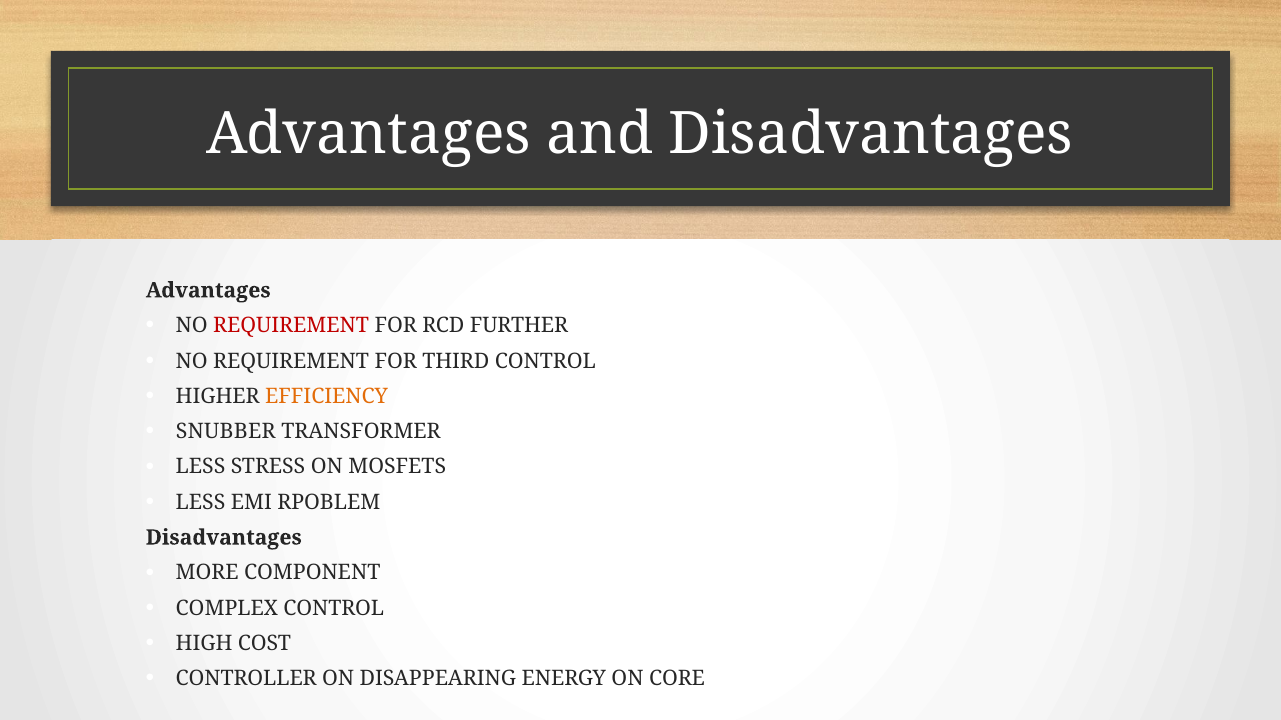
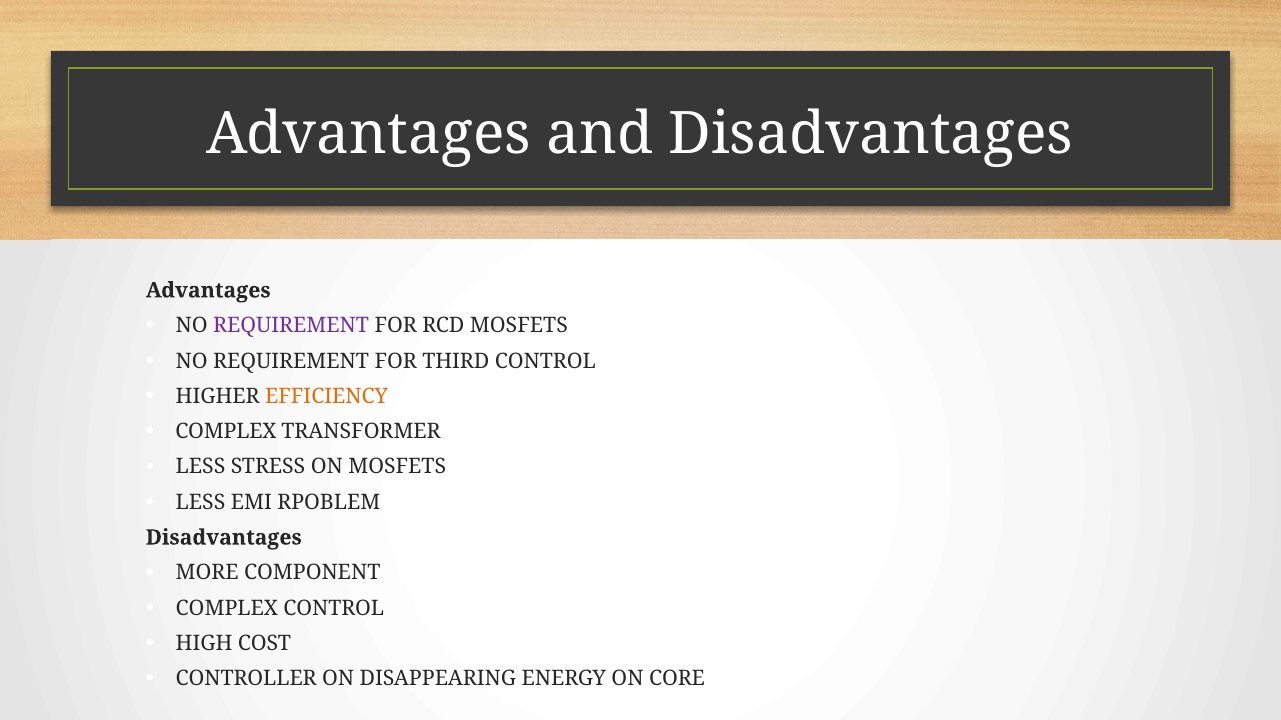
REQUIREMENT at (291, 326) colour: red -> purple
RCD FURTHER: FURTHER -> MOSFETS
SNUBBER at (226, 432): SNUBBER -> COMPLEX
